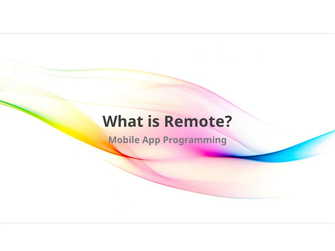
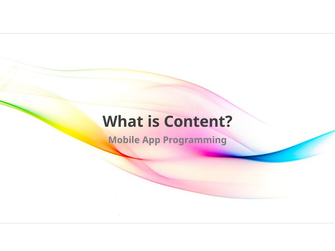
Remote: Remote -> Content
